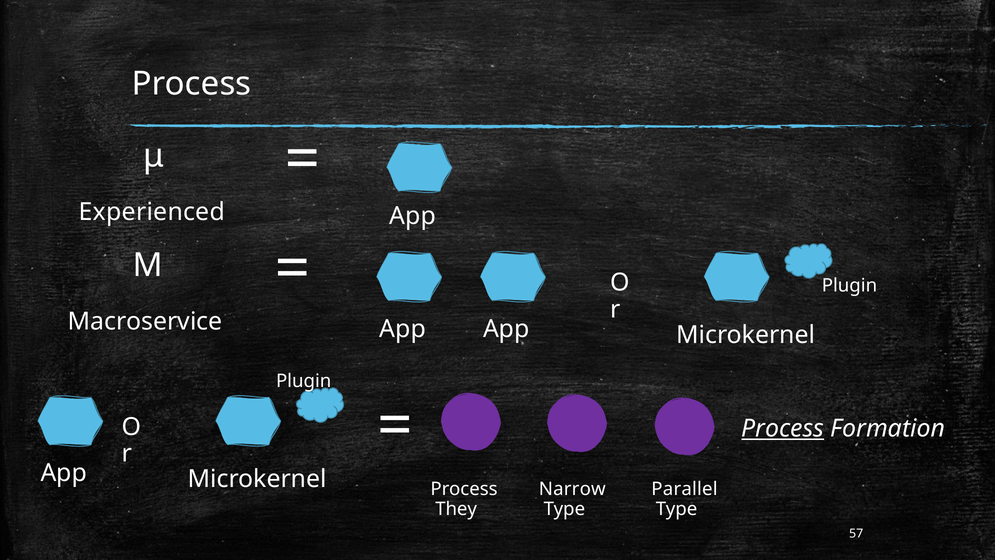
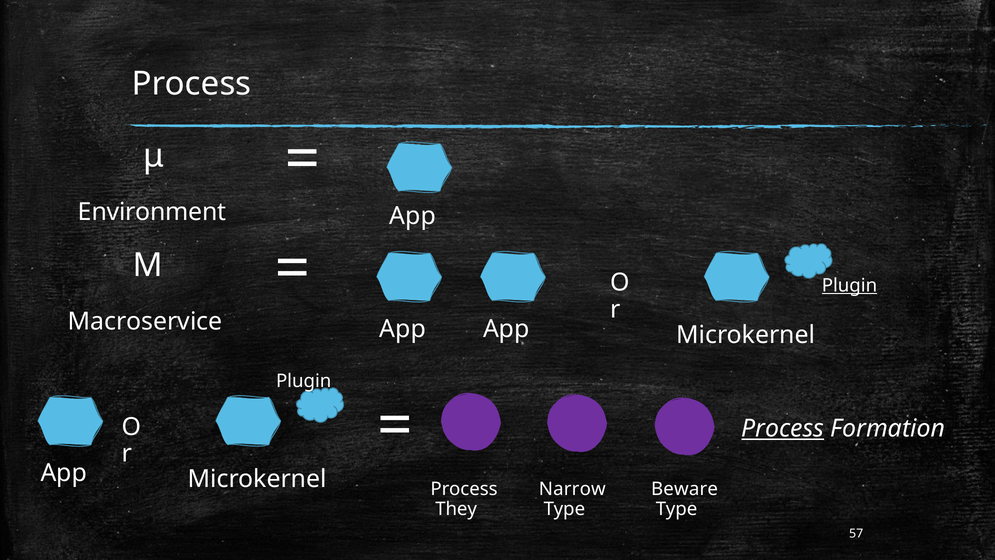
Experienced: Experienced -> Environment
Plugin at (849, 285) underline: none -> present
Parallel: Parallel -> Beware
